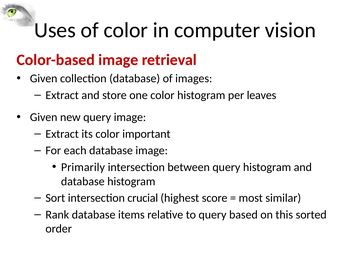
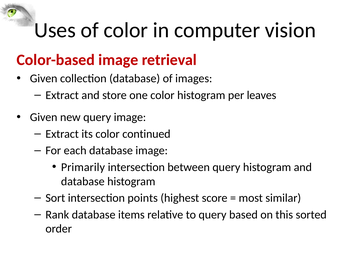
important: important -> continued
crucial: crucial -> points
